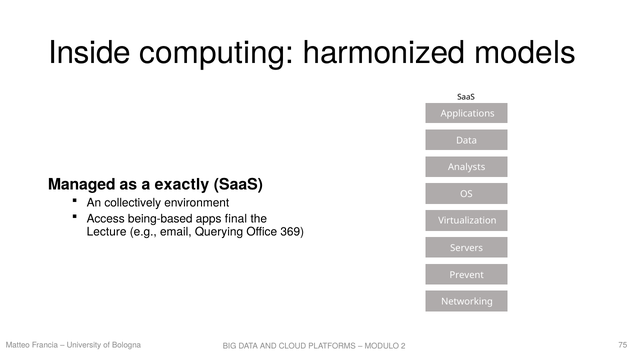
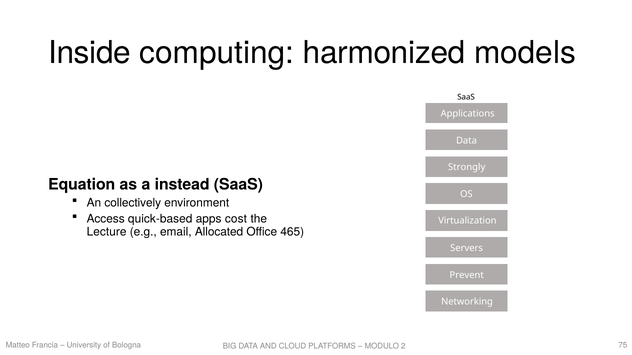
Analysts: Analysts -> Strongly
Managed: Managed -> Equation
exactly: exactly -> instead
being-based: being-based -> quick-based
final: final -> cost
Querying: Querying -> Allocated
369: 369 -> 465
